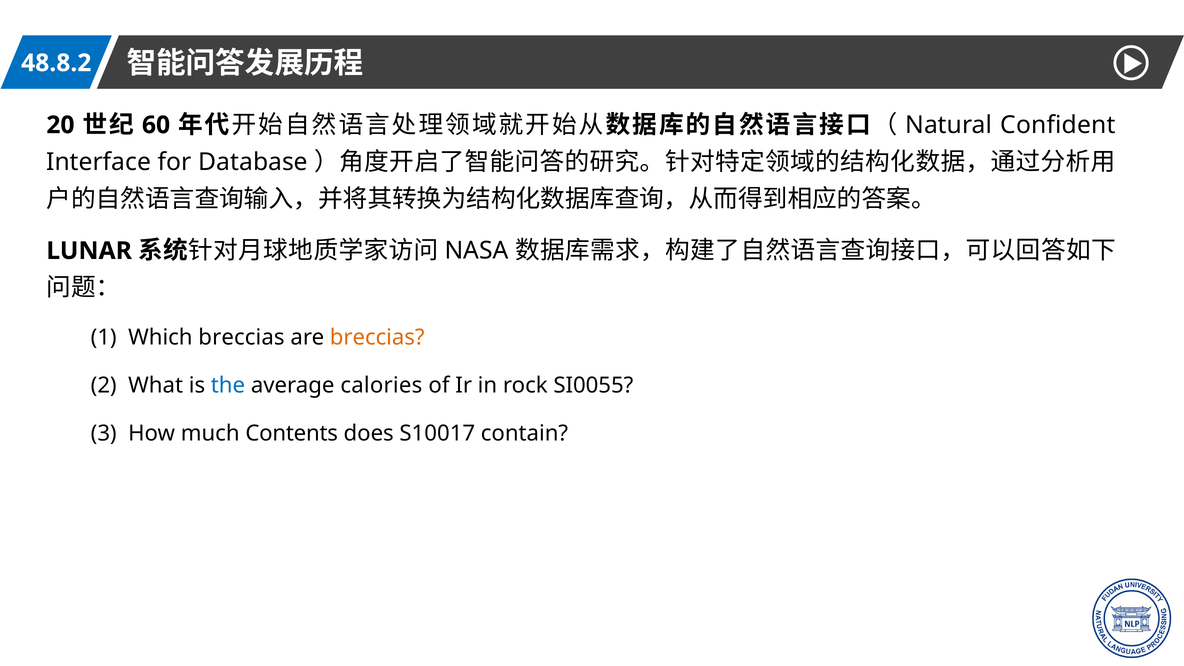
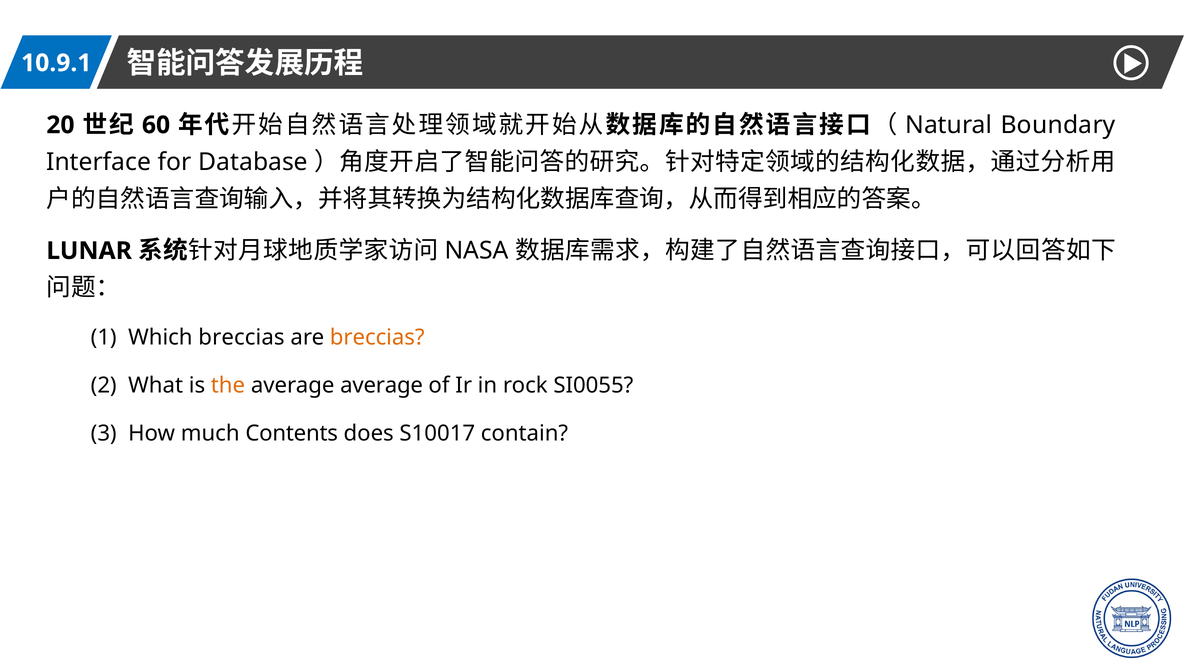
48.8.2: 48.8.2 -> 10.9.1
Confident: Confident -> Boundary
the colour: blue -> orange
average calories: calories -> average
